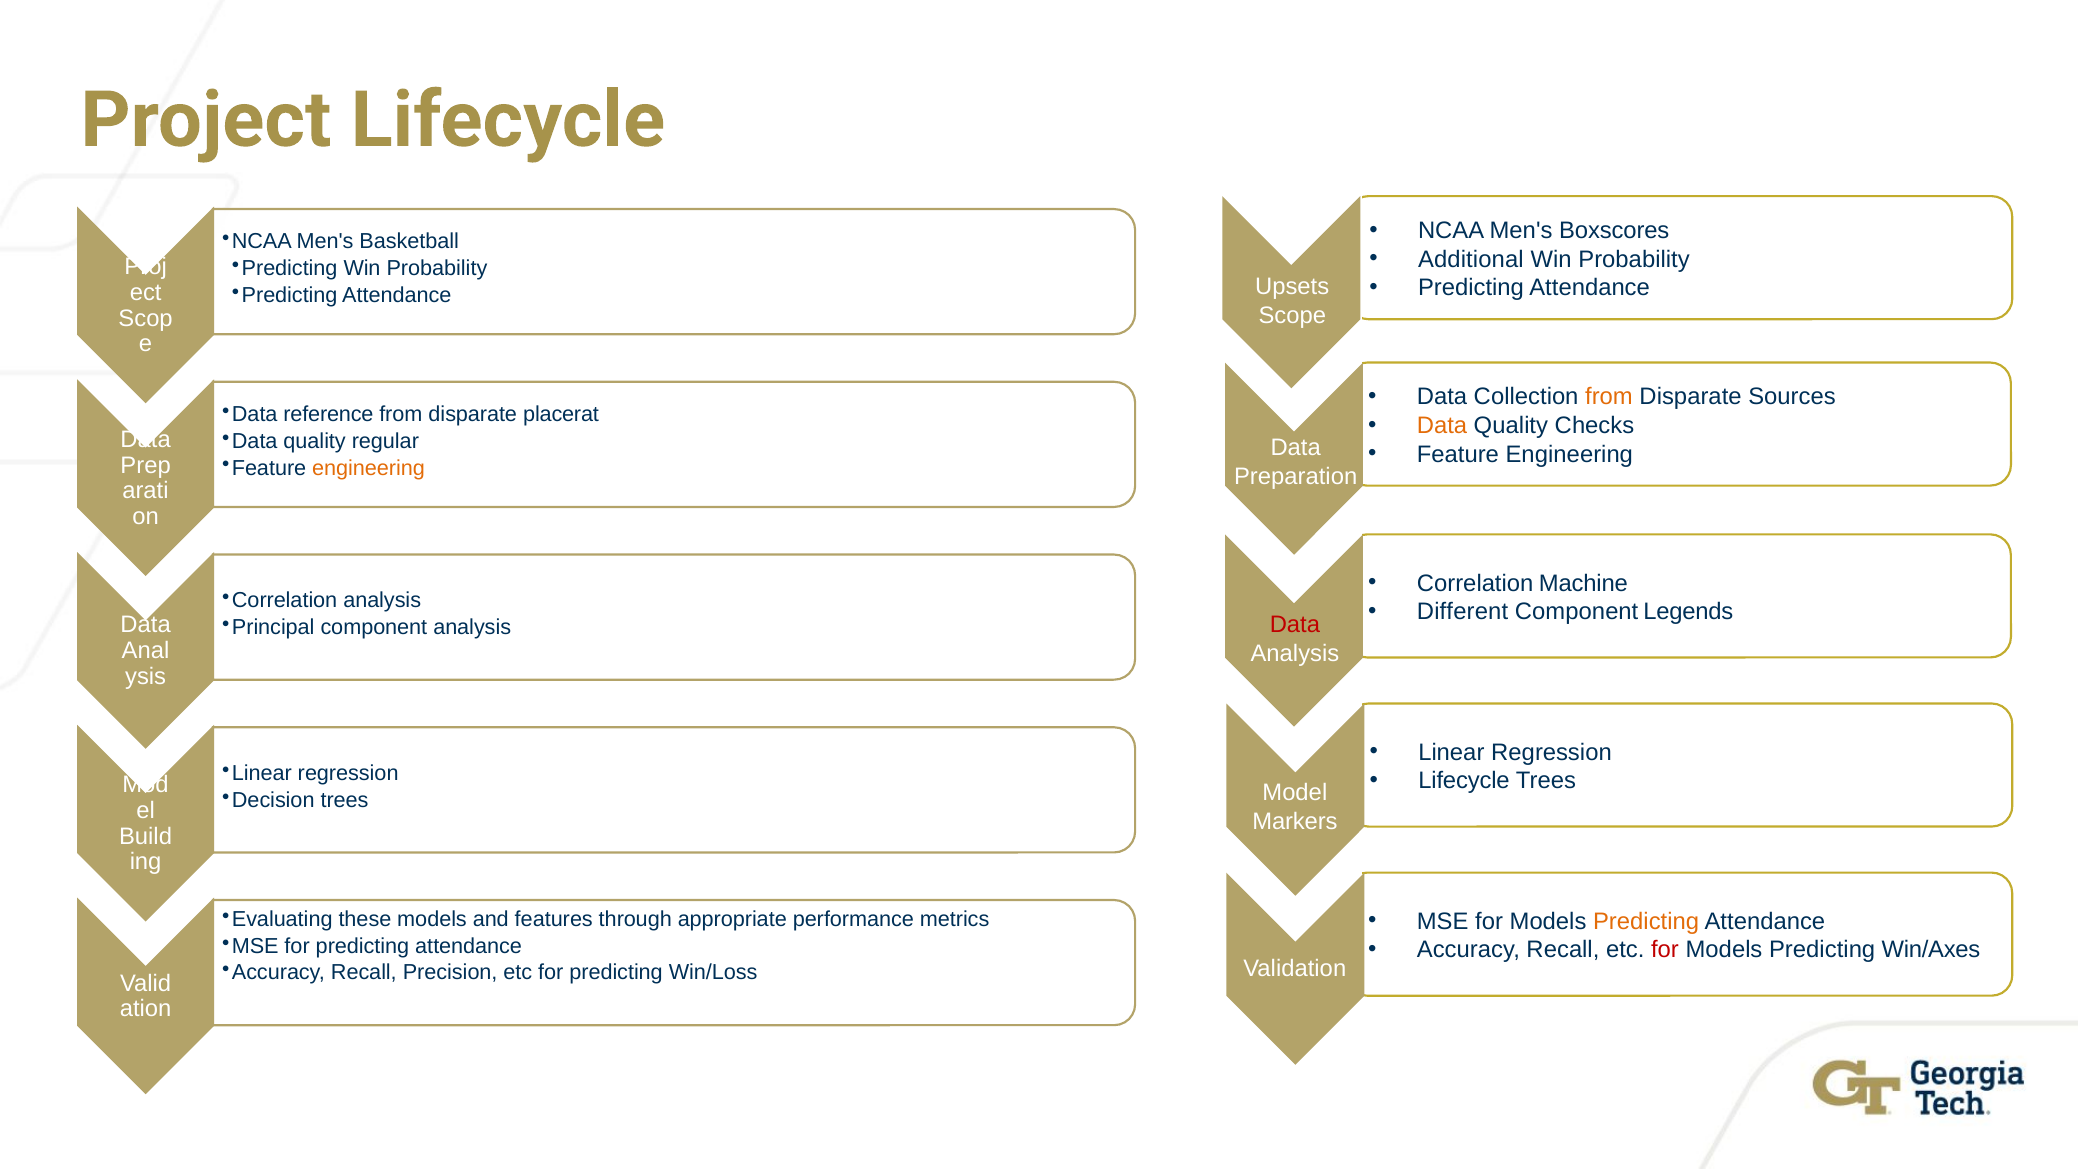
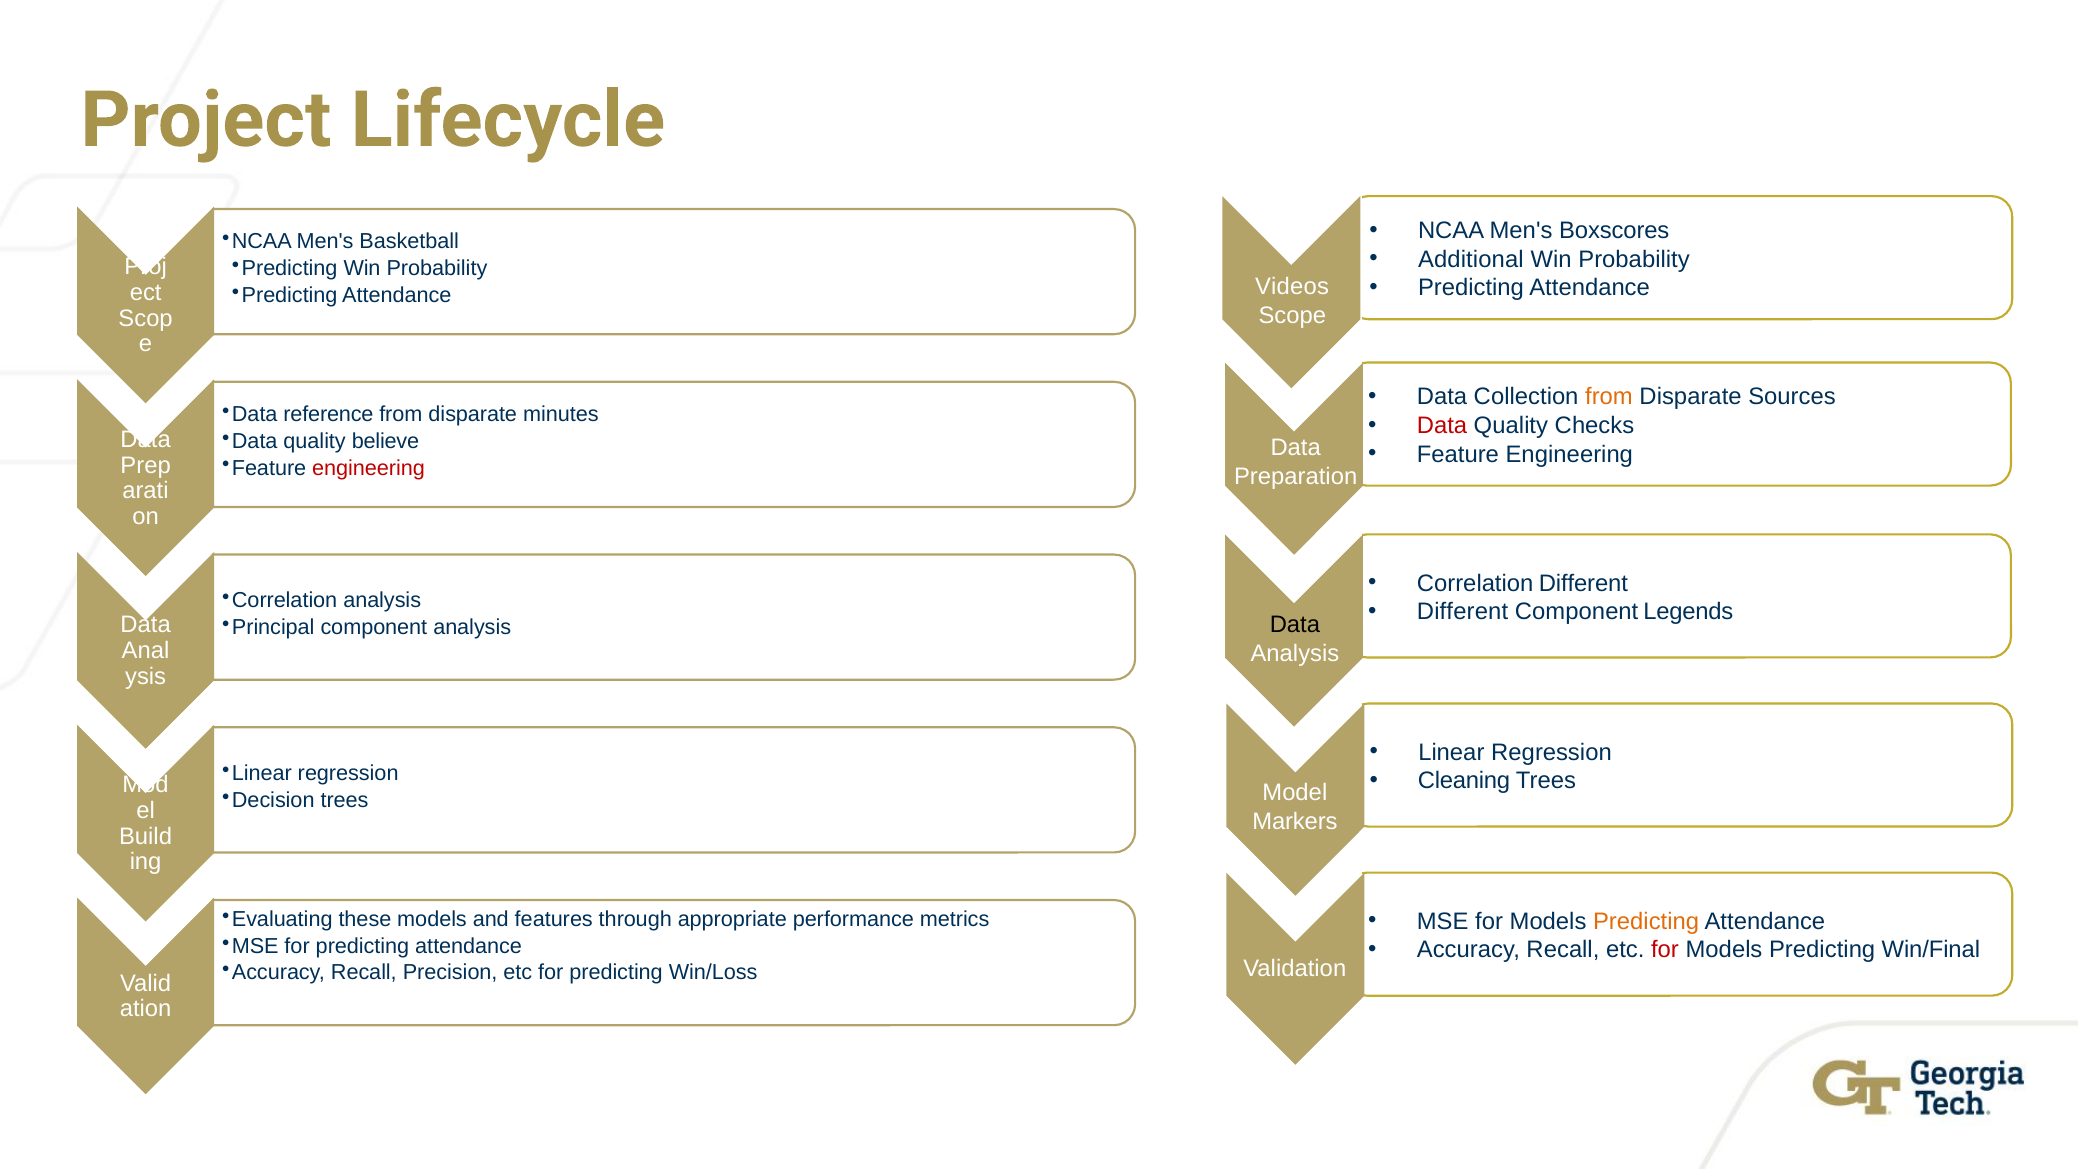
Upsets: Upsets -> Videos
placerat: placerat -> minutes
Data at (1442, 426) colour: orange -> red
regular: regular -> believe
engineering at (369, 468) colour: orange -> red
Correlation Machine: Machine -> Different
Data at (1295, 625) colour: red -> black
Lifecycle at (1464, 781): Lifecycle -> Cleaning
Win/Axes: Win/Axes -> Win/Final
